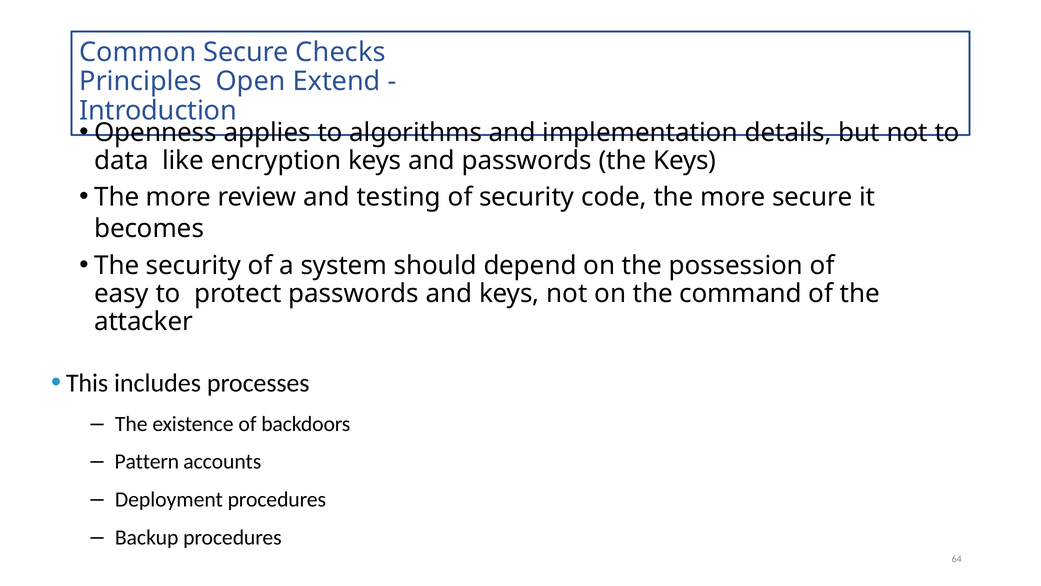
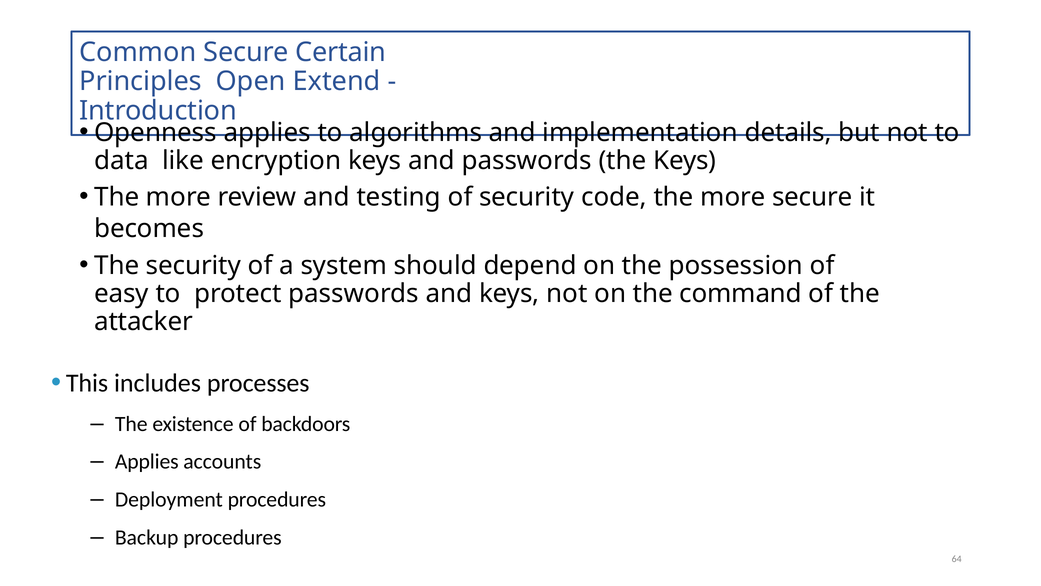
Checks: Checks -> Certain
Pattern at (147, 461): Pattern -> Applies
